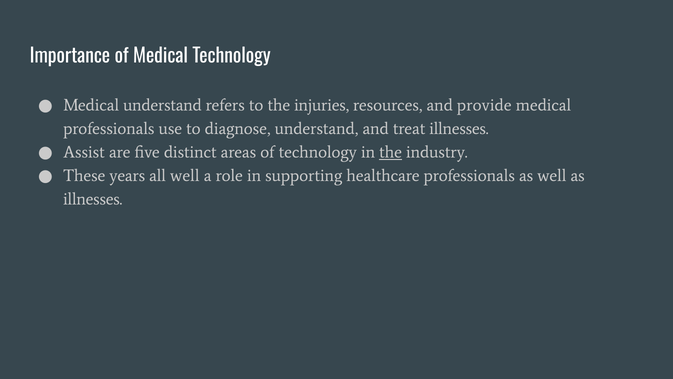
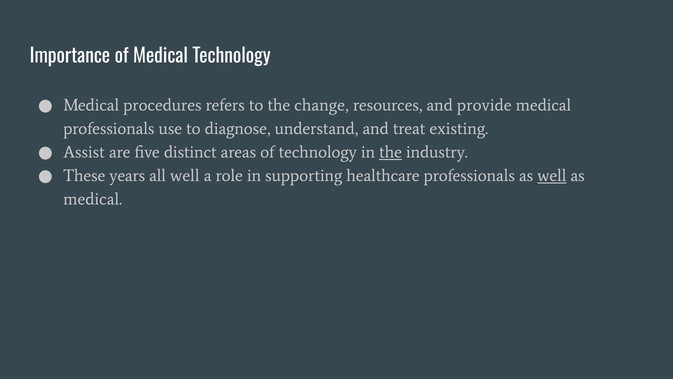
Medical understand: understand -> procedures
injuries: injuries -> change
treat illnesses: illnesses -> existing
well at (552, 175) underline: none -> present
illnesses at (93, 199): illnesses -> medical
